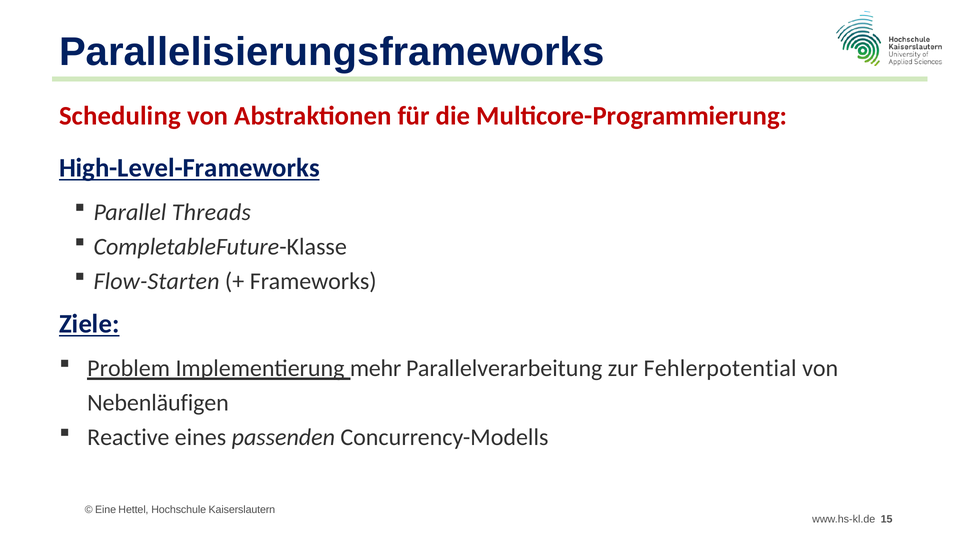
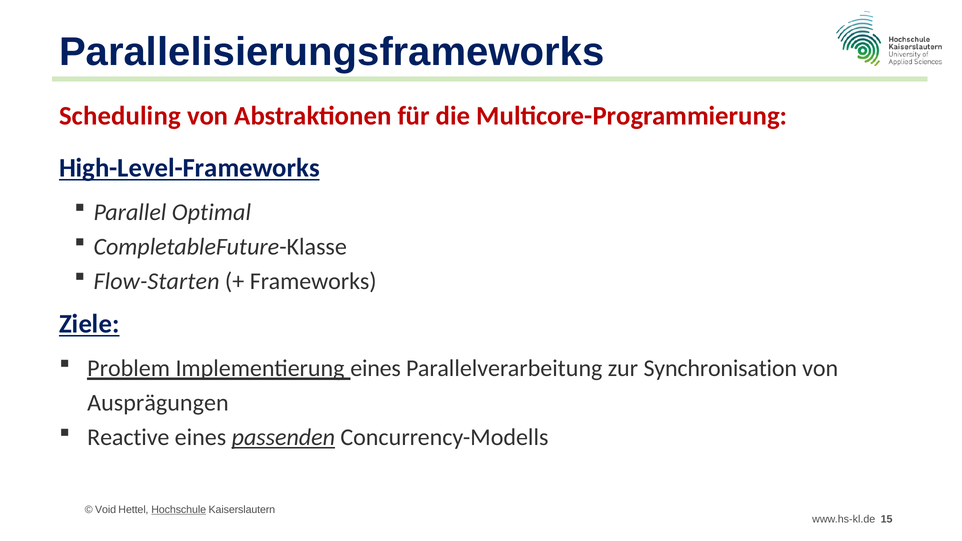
Threads: Threads -> Optimal
Implementierung mehr: mehr -> eines
Fehlerpotential: Fehlerpotential -> Synchronisation
Nebenläufigen: Nebenläufigen -> Ausprägungen
passenden underline: none -> present
Eine: Eine -> Void
Hochschule underline: none -> present
